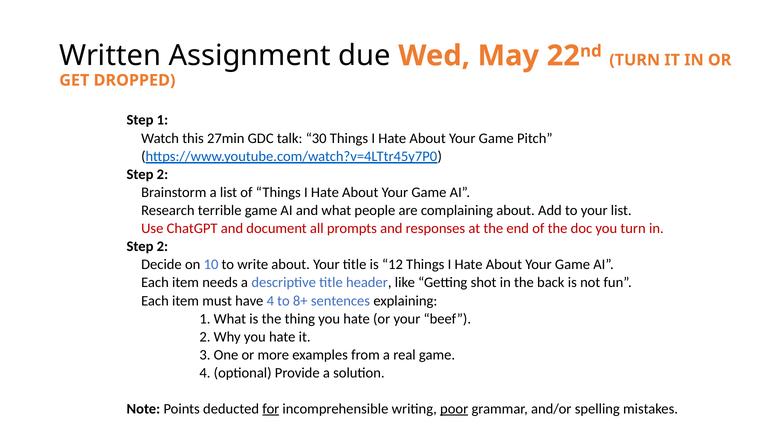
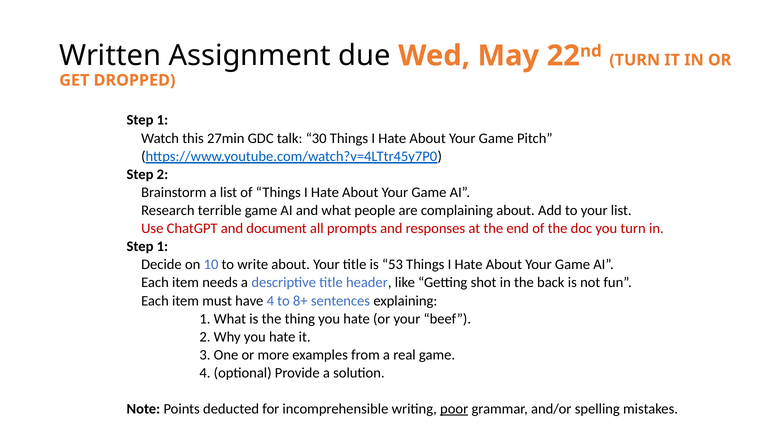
2 at (162, 247): 2 -> 1
12: 12 -> 53
for underline: present -> none
